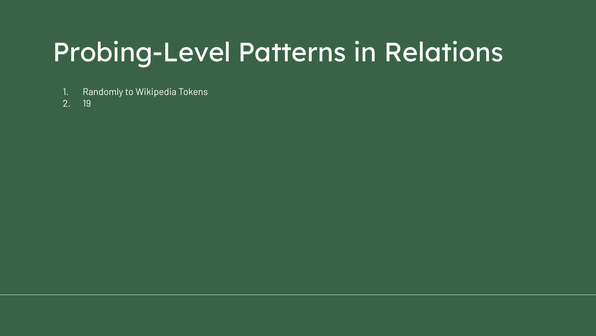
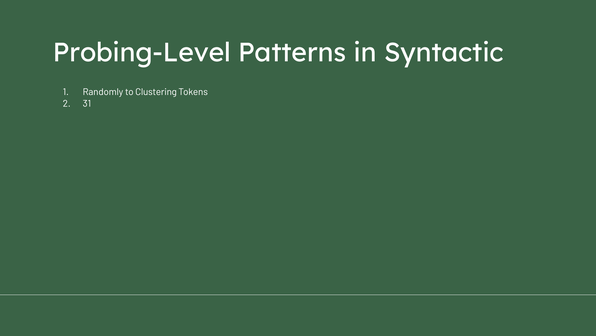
Relations: Relations -> Syntactic
Wikipedia: Wikipedia -> Clustering
19: 19 -> 31
